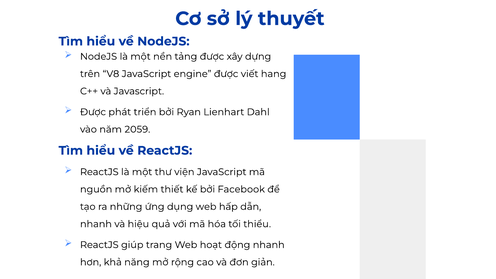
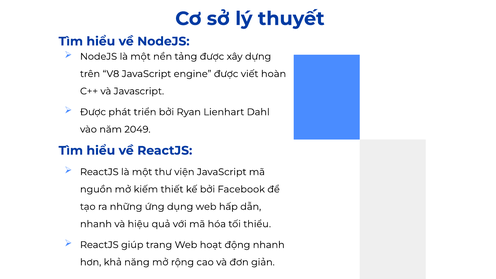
hang: hang -> hoàn
2059: 2059 -> 2049
